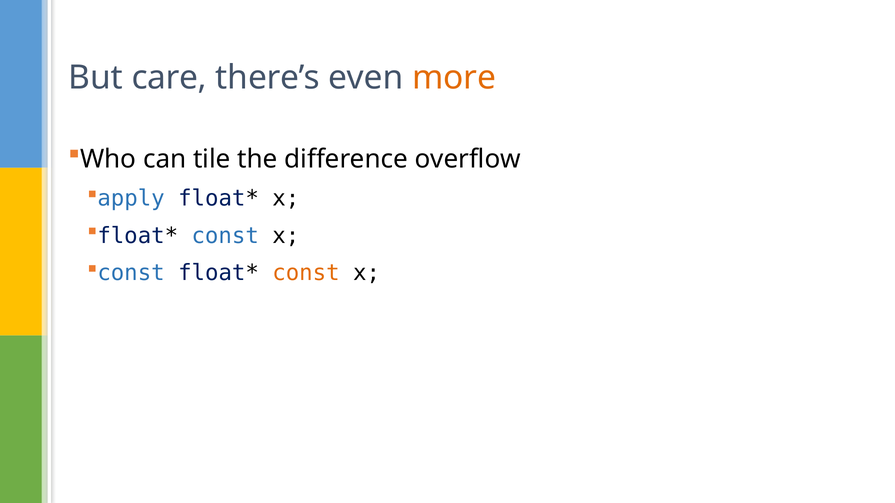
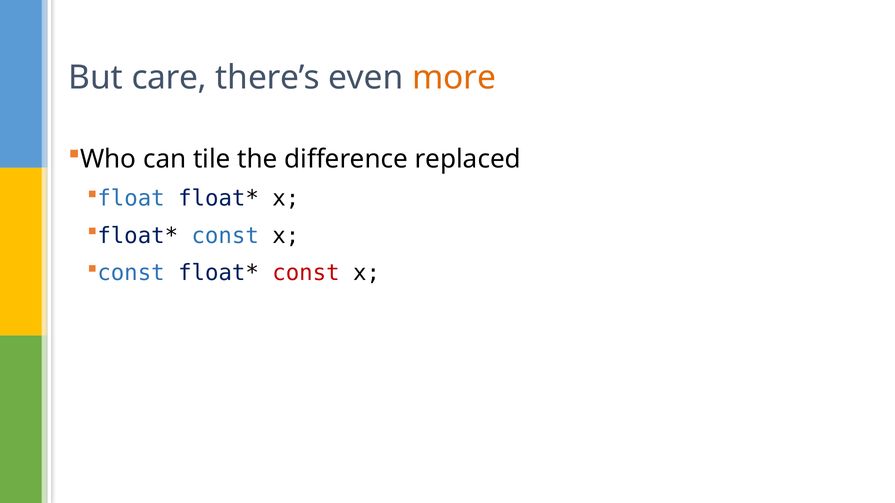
overflow: overflow -> replaced
apply: apply -> float
const at (306, 273) colour: orange -> red
